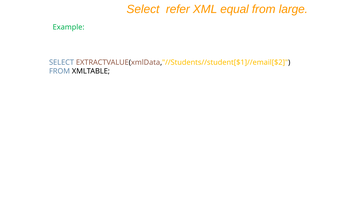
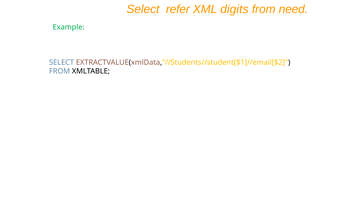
equal: equal -> digits
large: large -> need
